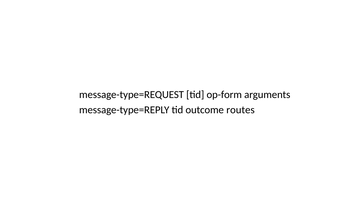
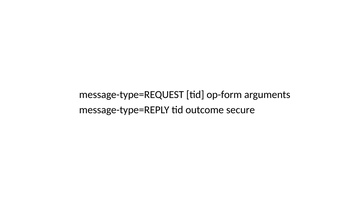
routes: routes -> secure
